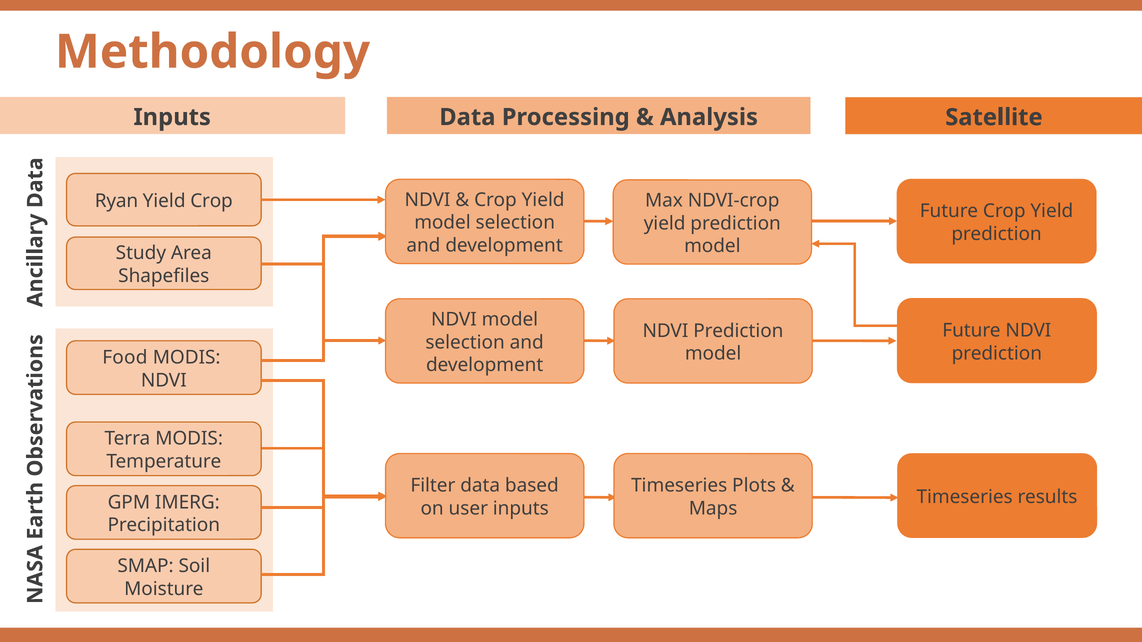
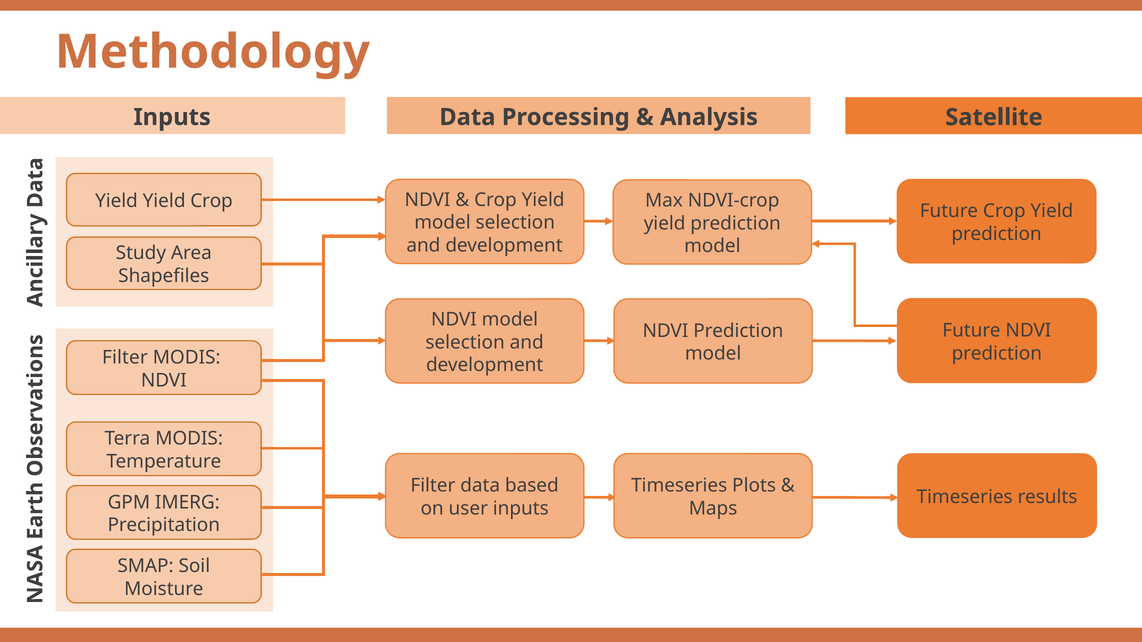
Ryan at (117, 201): Ryan -> Yield
Food at (125, 358): Food -> Filter
